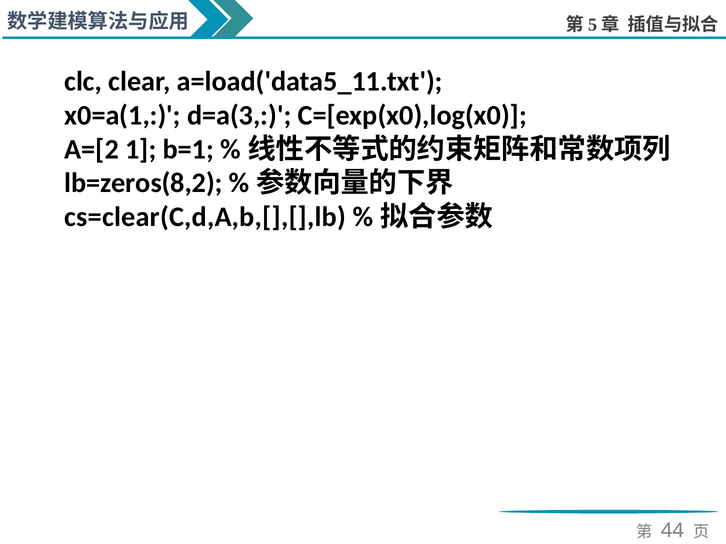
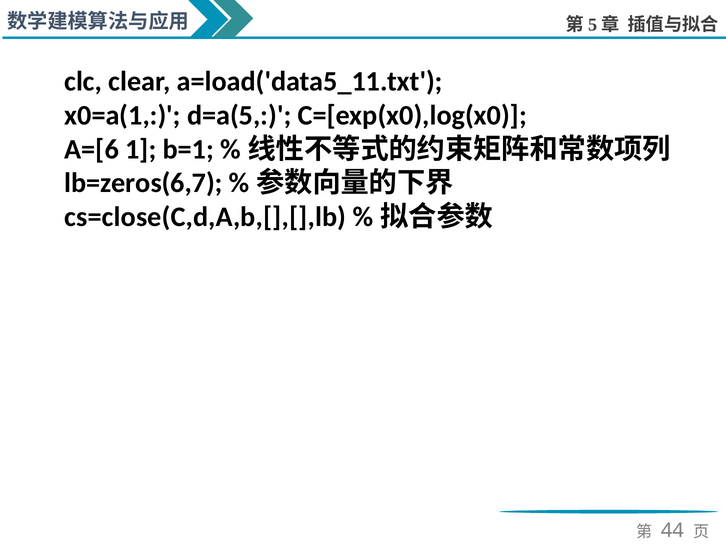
d=a(3: d=a(3 -> d=a(5
A=[2: A=[2 -> A=[6
lb=zeros(8,2: lb=zeros(8,2 -> lb=zeros(6,7
cs=clear(C,d,A,b,[],[],lb: cs=clear(C,d,A,b,[],[],lb -> cs=close(C,d,A,b,[],[],lb
